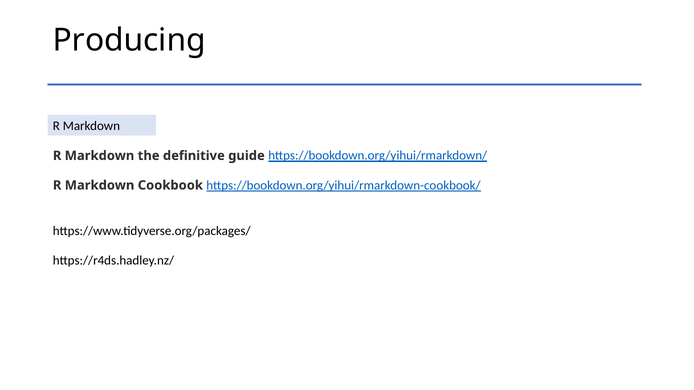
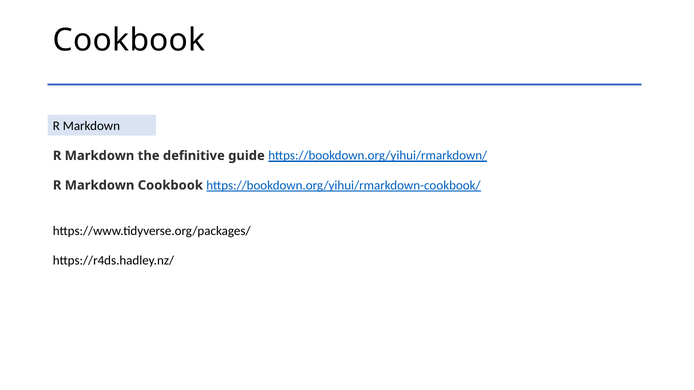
Producing at (129, 40): Producing -> Cookbook
